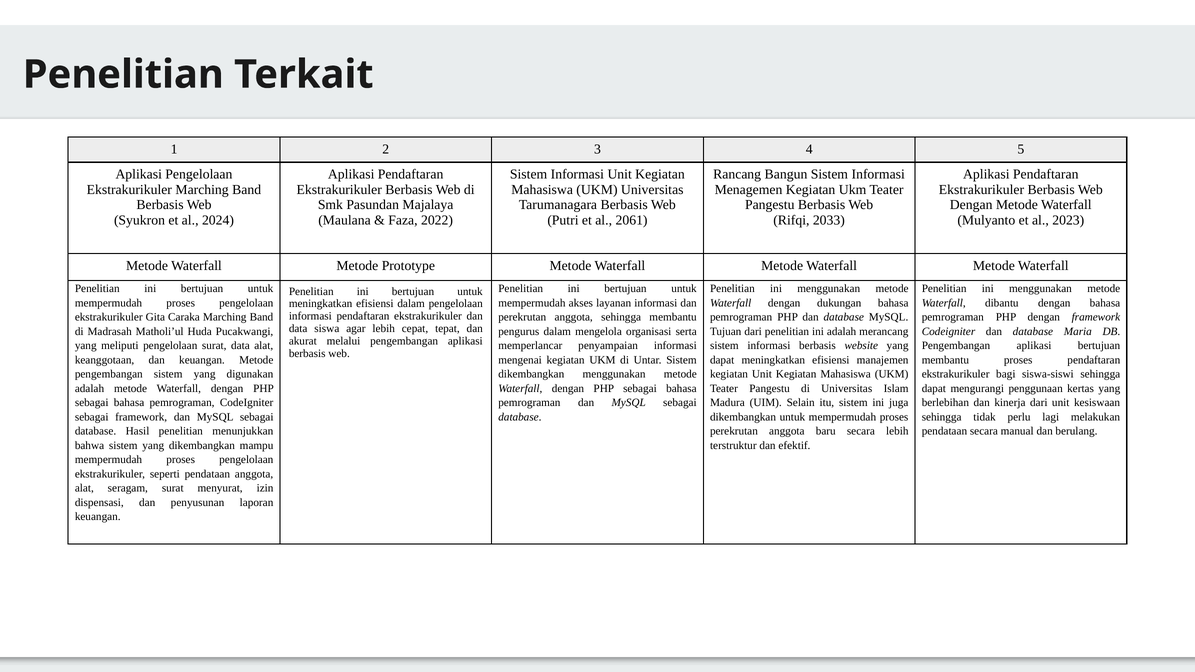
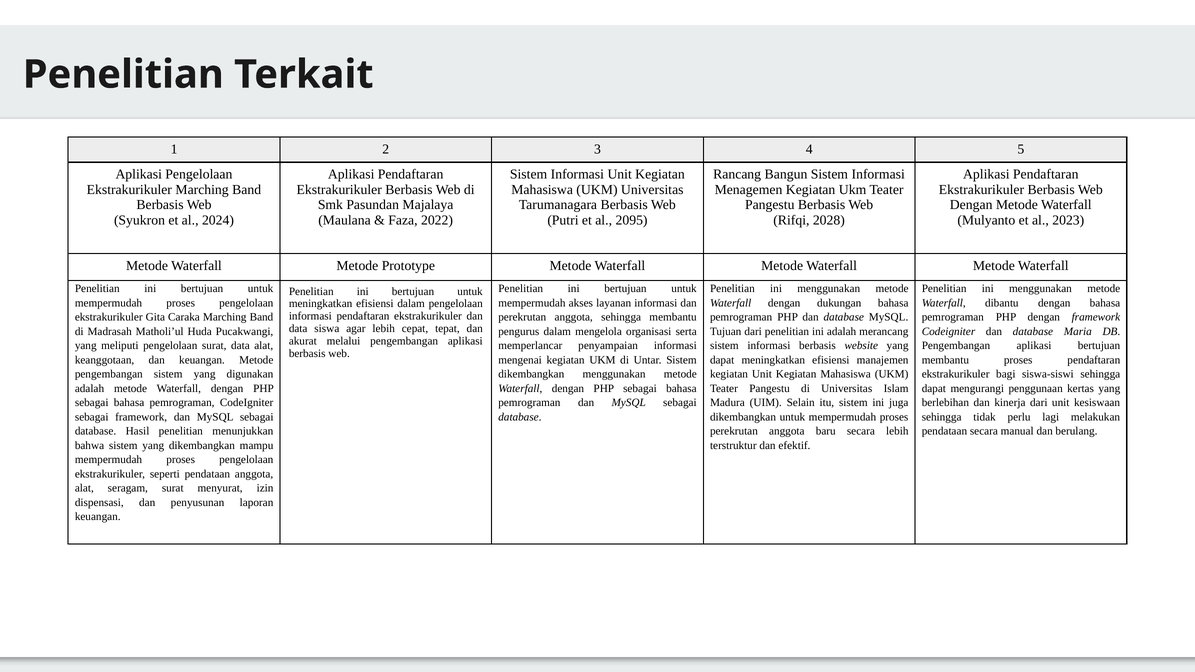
2061: 2061 -> 2095
2033: 2033 -> 2028
